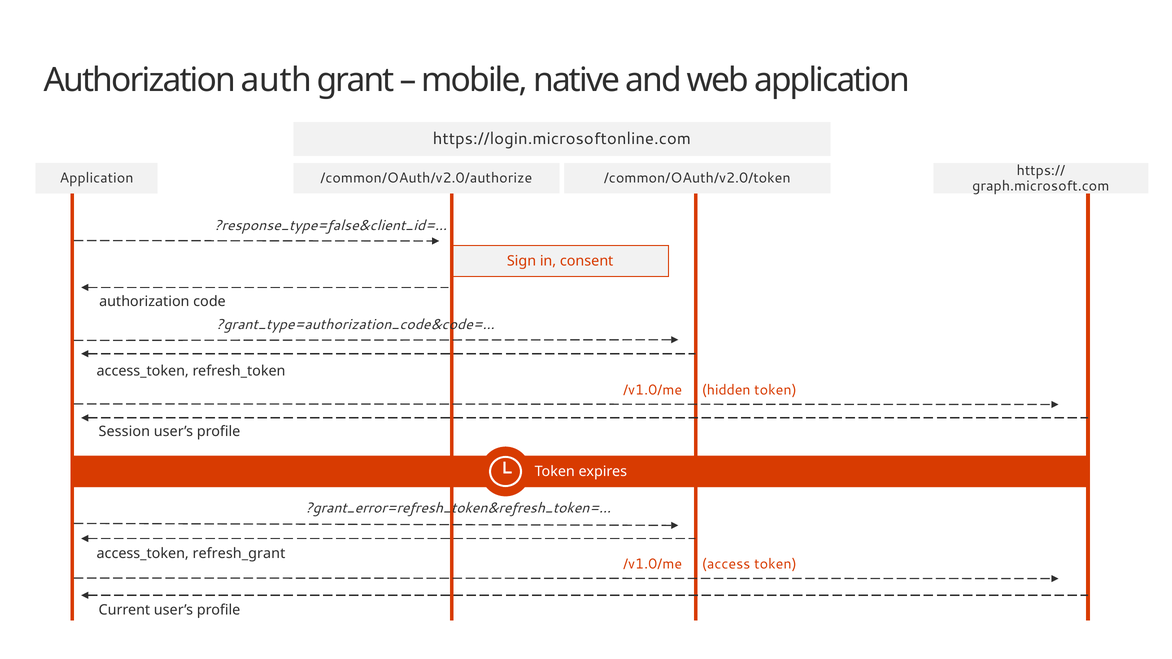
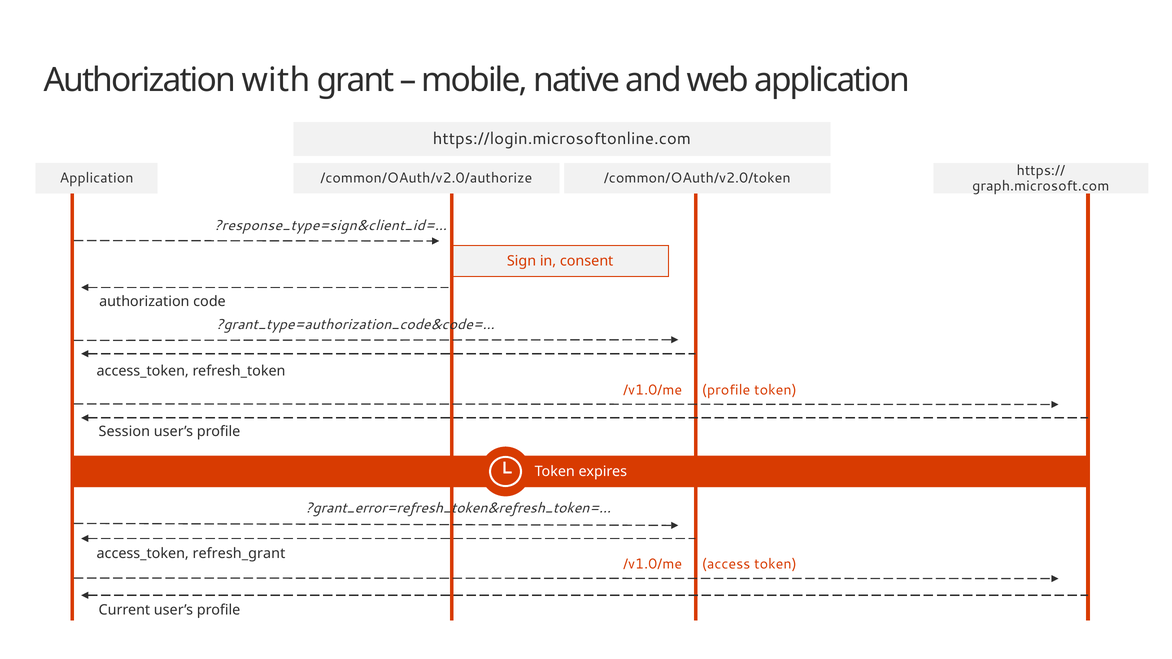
auth: auth -> with
?response_type=false&client_id=…: ?response_type=false&client_id=… -> ?response_type=sign&client_id=…
/v1.0/me hidden: hidden -> profile
